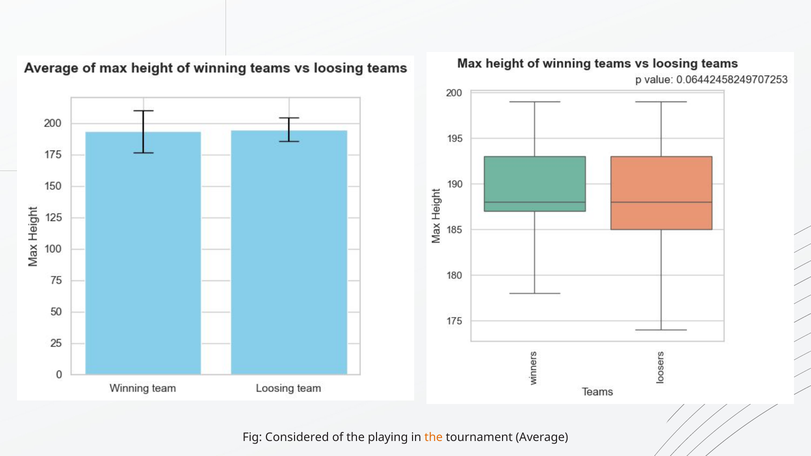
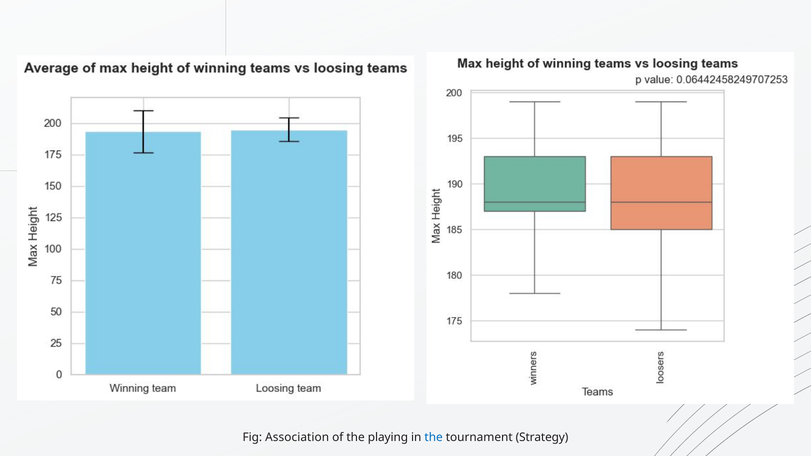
Considered: Considered -> Association
the at (434, 437) colour: orange -> blue
Average: Average -> Strategy
